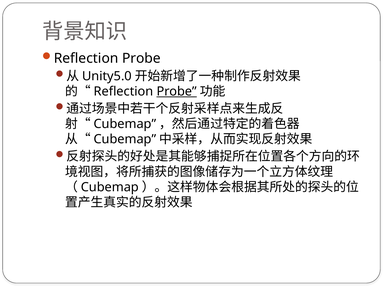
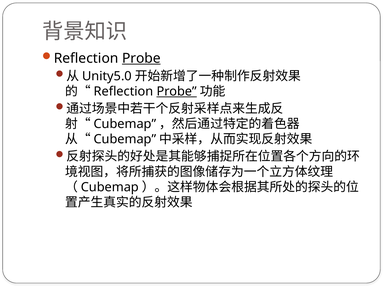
Probe at (141, 58) underline: none -> present
